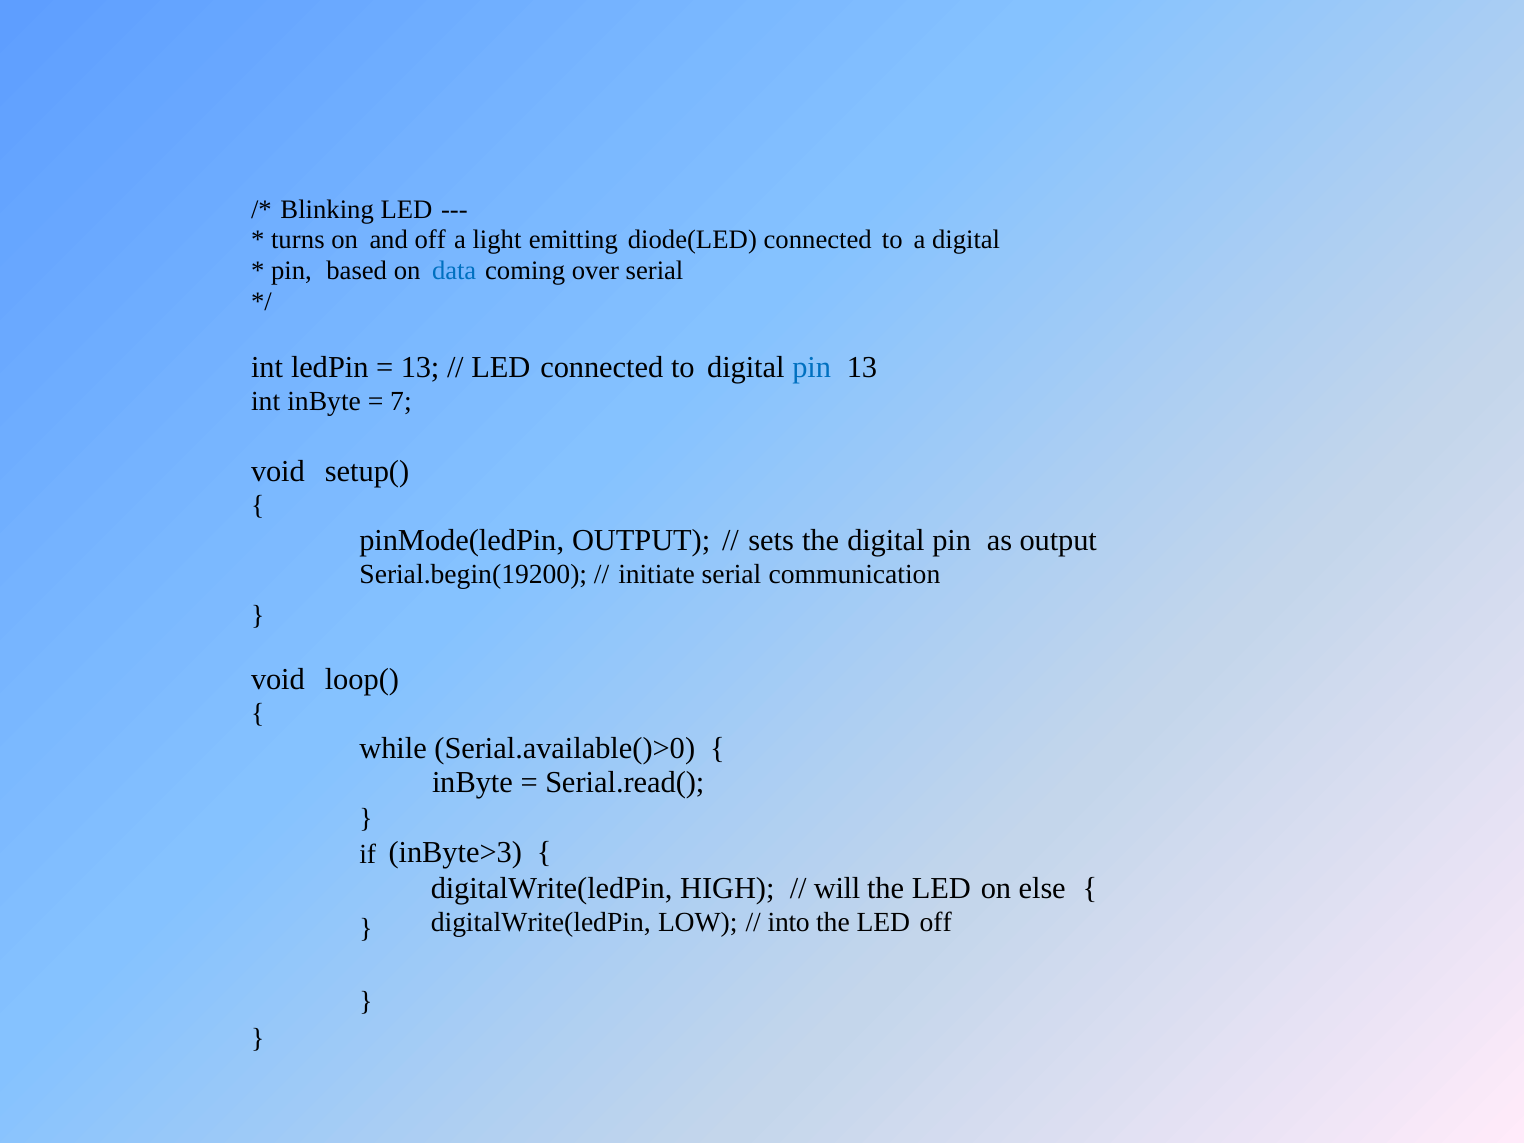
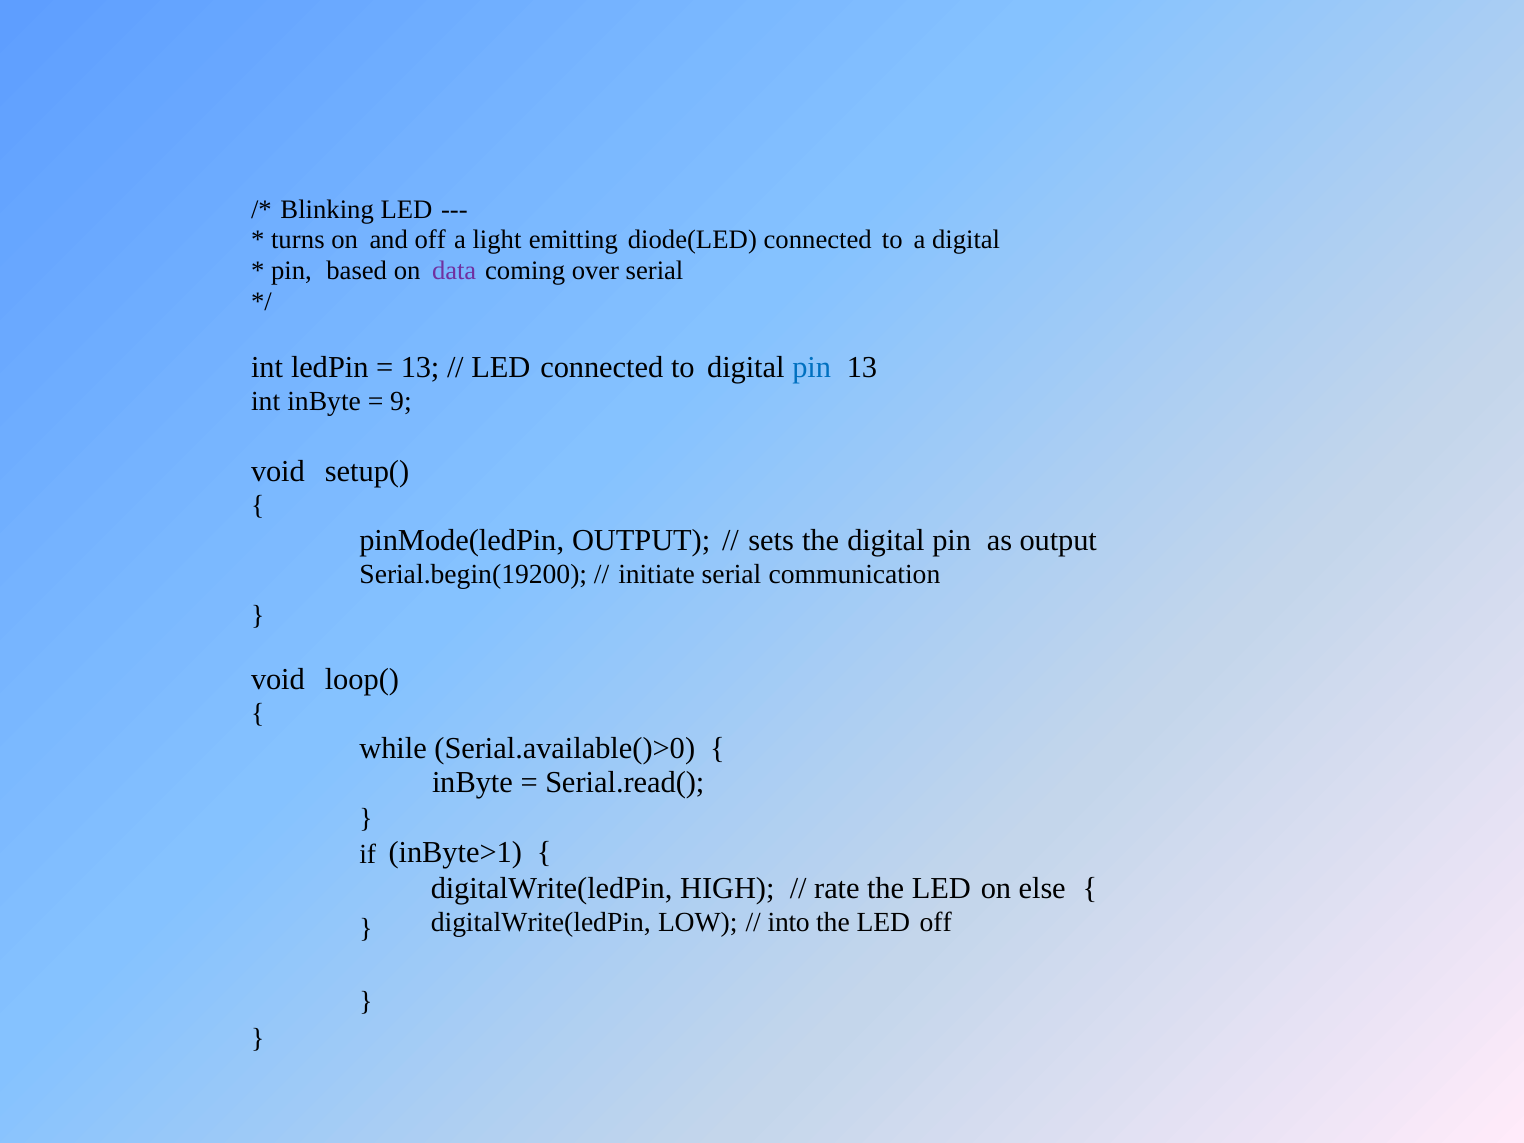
data colour: blue -> purple
7: 7 -> 9
inByte>3: inByte>3 -> inByte>1
will: will -> rate
